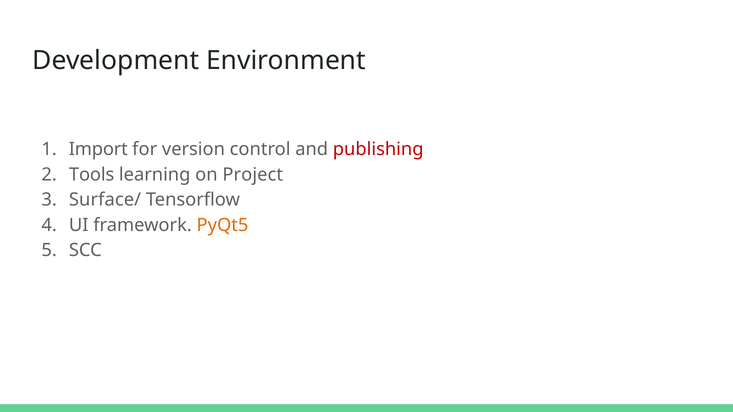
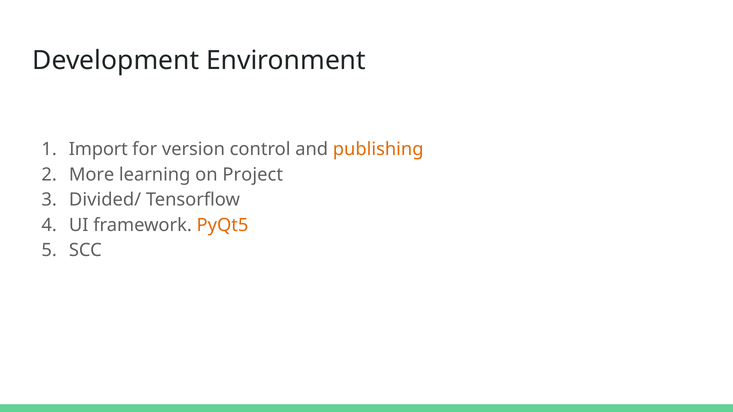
publishing colour: red -> orange
Tools: Tools -> More
Surface/: Surface/ -> Divided/
